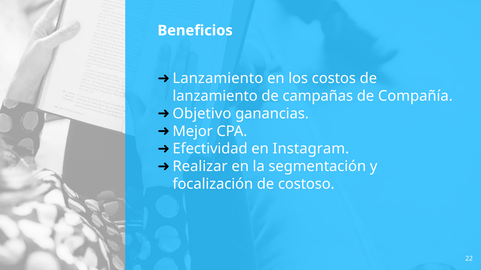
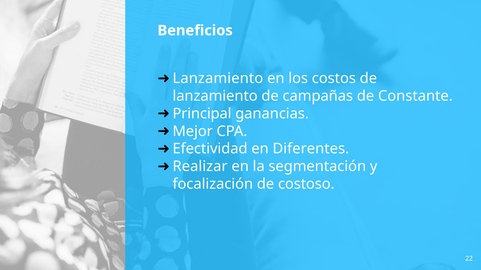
Compañía: Compañía -> Constante
Objetivo: Objetivo -> Principal
Instagram: Instagram -> Diferentes
